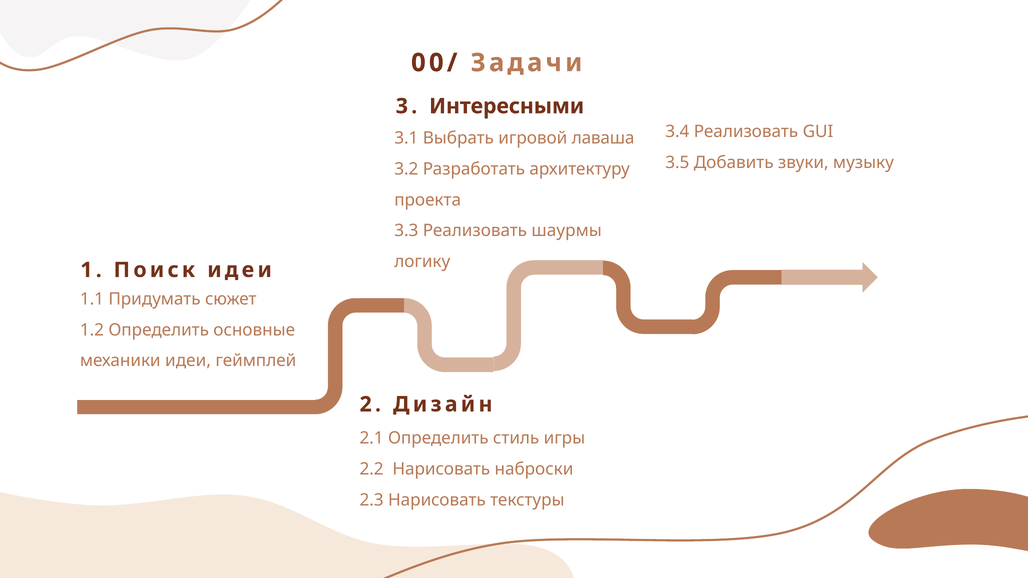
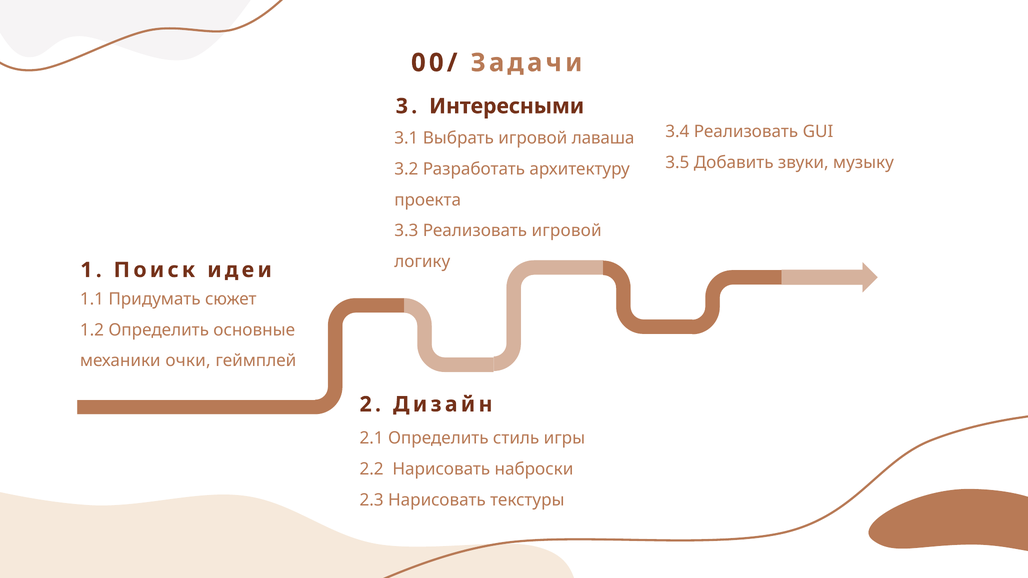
Реализовать шаурмы: шаурмы -> игровой
механики идеи: идеи -> очки
